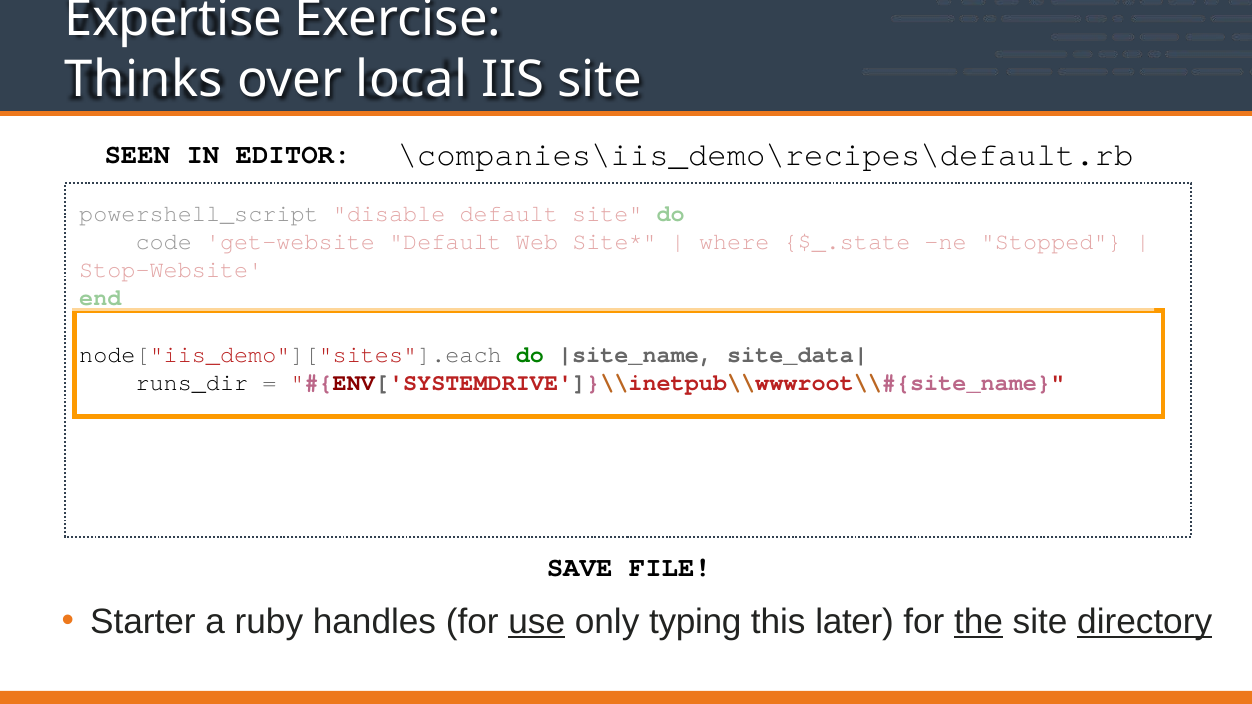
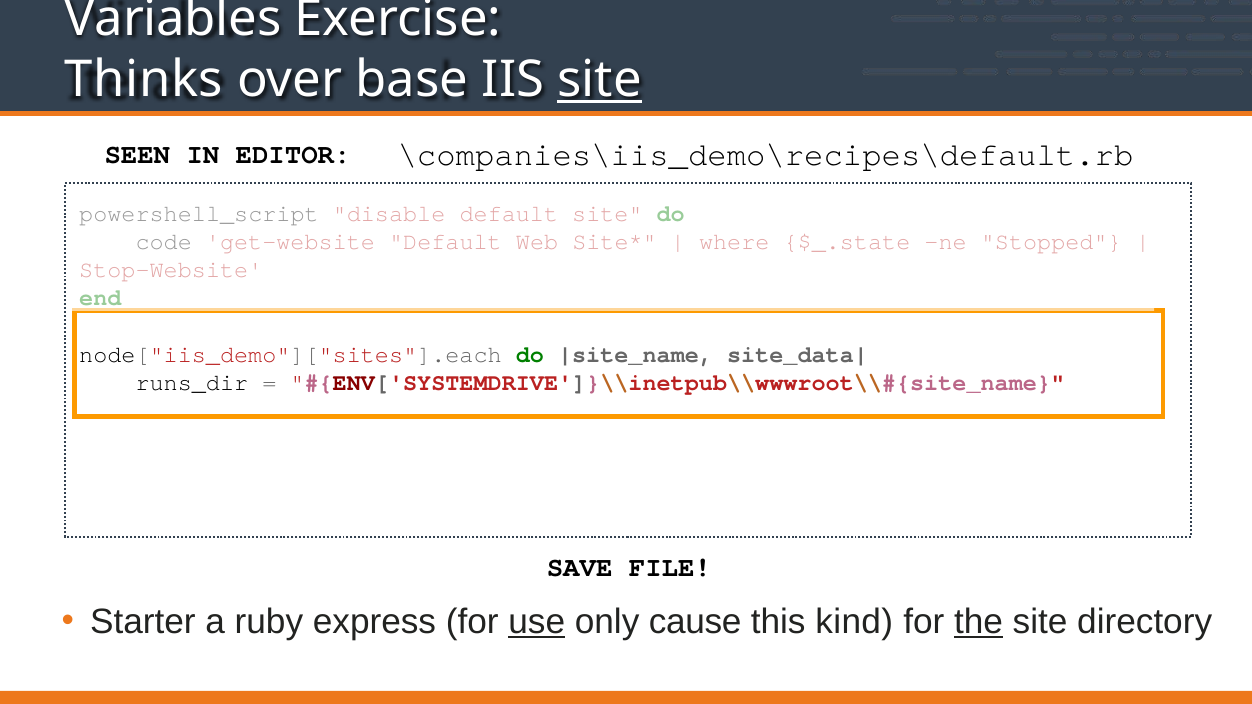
Expertise: Expertise -> Variables
local: local -> base
site at (599, 80) underline: none -> present
handles: handles -> express
typing: typing -> cause
later: later -> kind
directory underline: present -> none
